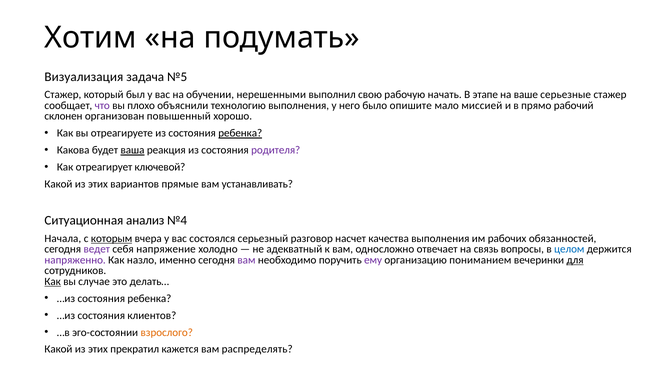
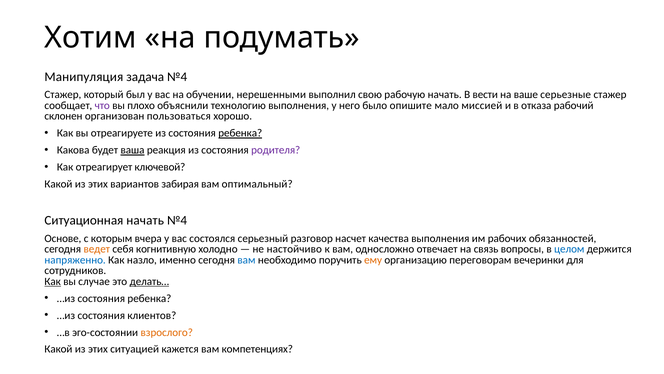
Визуализация: Визуализация -> Манипуляция
задача №5: №5 -> №4
этапе: этапе -> вести
прямо: прямо -> отказа
повышенный: повышенный -> пользоваться
прямые: прямые -> забирая
устанавливать: устанавливать -> оптимальный
Ситуационная анализ: анализ -> начать
Начала: Начала -> Основе
которым underline: present -> none
ведет colour: purple -> orange
напряжение: напряжение -> когнитивную
адекватный: адекватный -> настойчиво
напряженно colour: purple -> blue
вам at (246, 260) colour: purple -> blue
ему colour: purple -> orange
пониманием: пониманием -> переговорам
для underline: present -> none
делать… underline: none -> present
прекратил: прекратил -> ситуацией
распределять: распределять -> компетенциях
